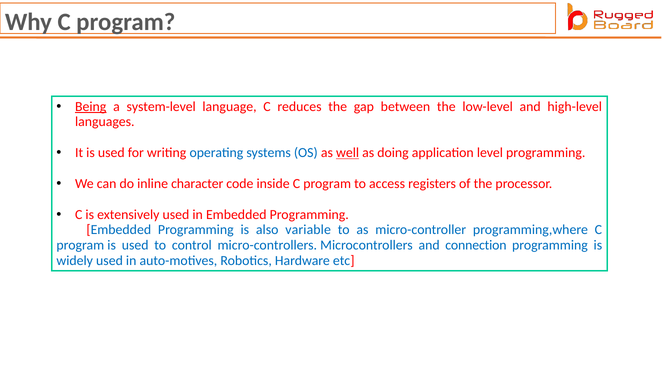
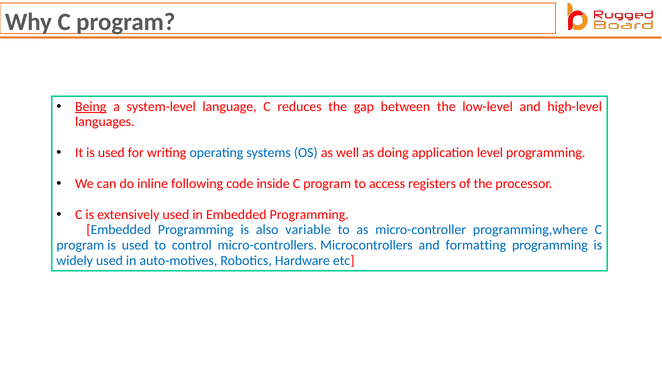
well underline: present -> none
character: character -> following
connection: connection -> formatting
